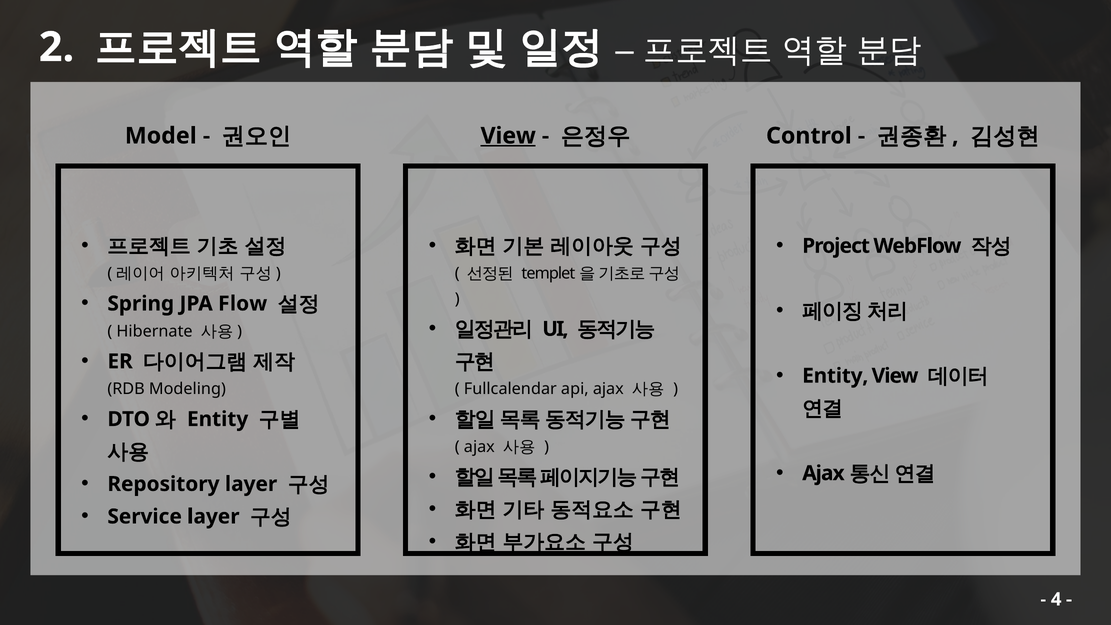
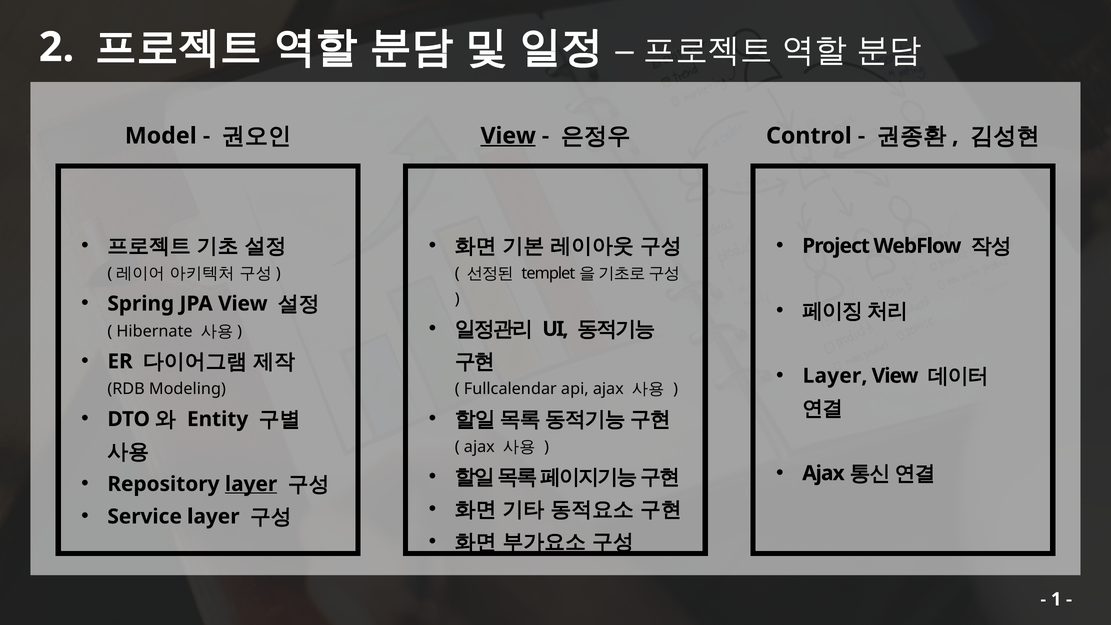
JPA Flow: Flow -> View
Entity at (835, 376): Entity -> Layer
layer at (251, 484) underline: none -> present
4: 4 -> 1
